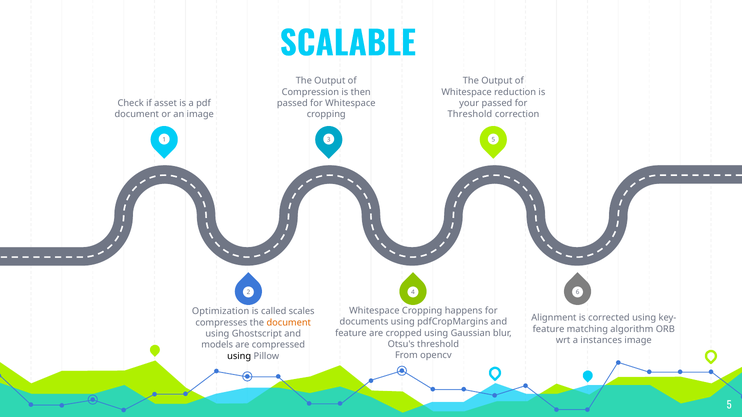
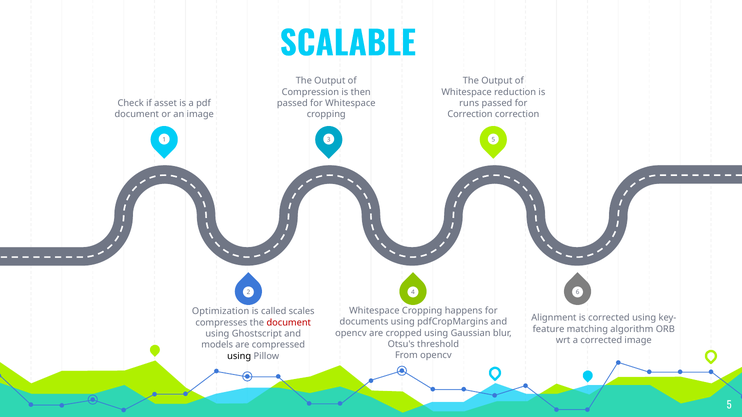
your: your -> runs
Threshold at (470, 114): Threshold -> Correction
document at (289, 323) colour: orange -> red
feature at (351, 333): feature -> opencv
a instances: instances -> corrected
